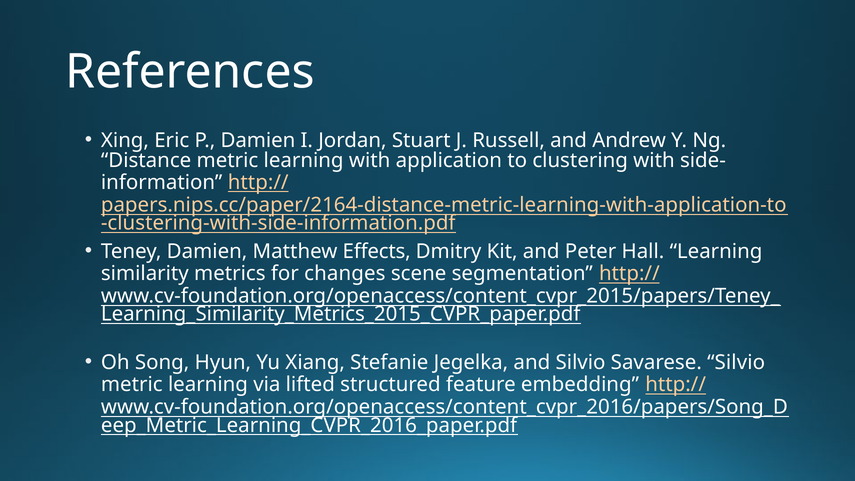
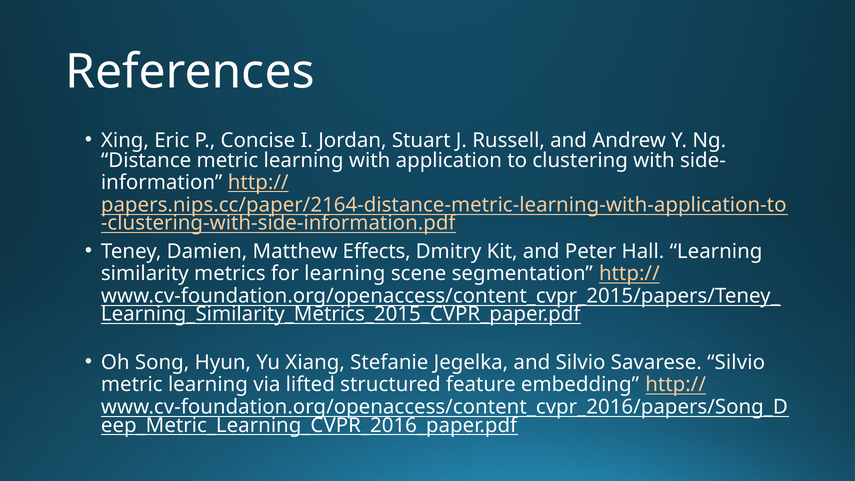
P Damien: Damien -> Concise
for changes: changes -> learning
